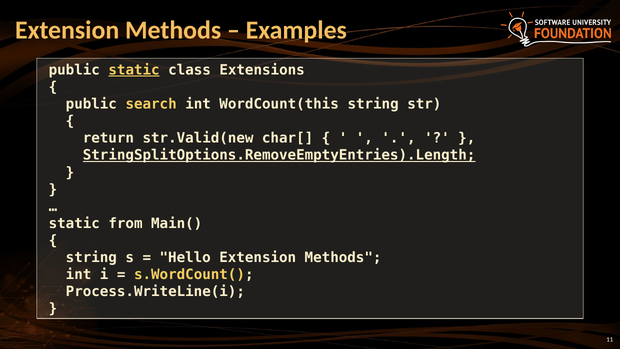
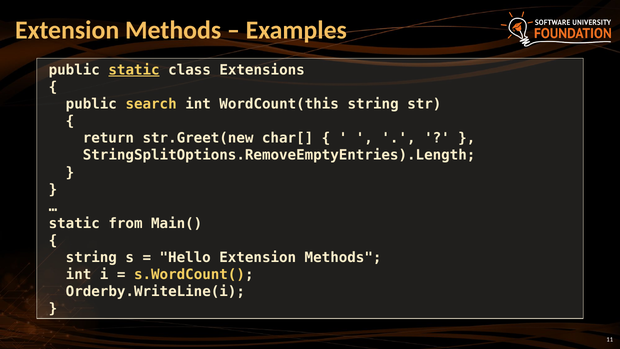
str.Valid(new: str.Valid(new -> str.Greet(new
StringSplitOptions.RemoveEmptyEntries).Length underline: present -> none
Process.WriteLine(i: Process.WriteLine(i -> Orderby.WriteLine(i
